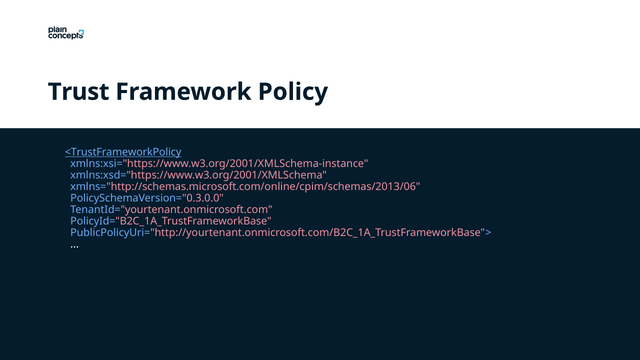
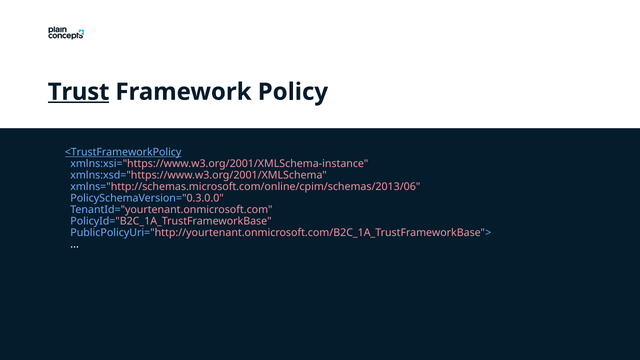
Trust underline: none -> present
